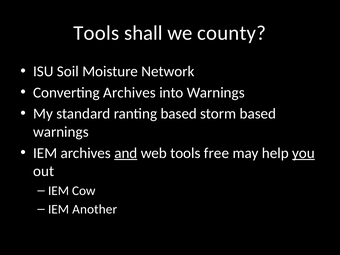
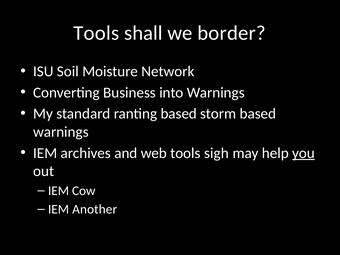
county: county -> border
Converting Archives: Archives -> Business
and underline: present -> none
free: free -> sigh
